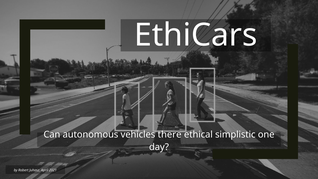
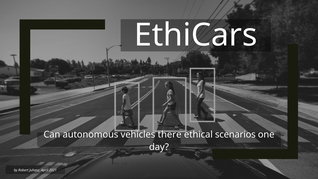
simplistic: simplistic -> scenarios
